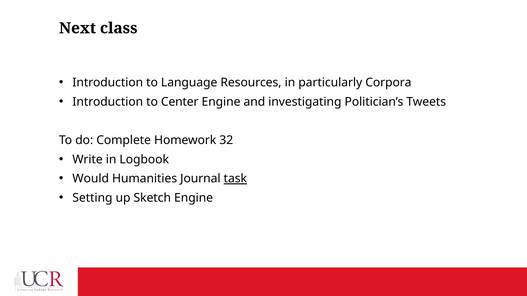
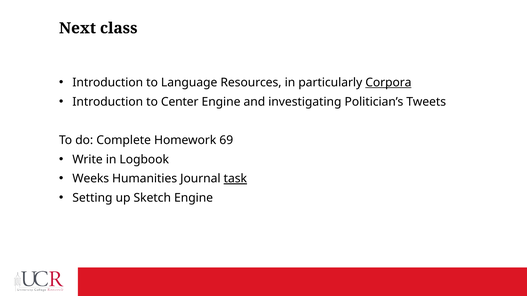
Corpora underline: none -> present
32: 32 -> 69
Would: Would -> Weeks
